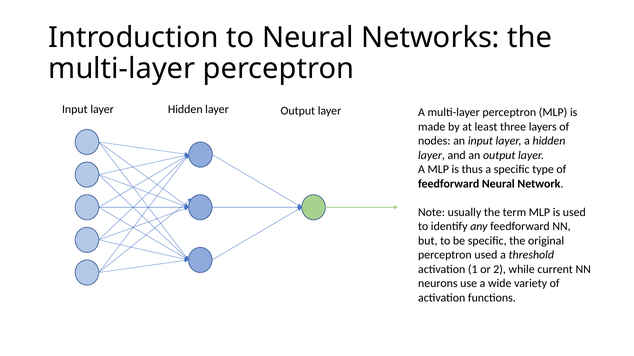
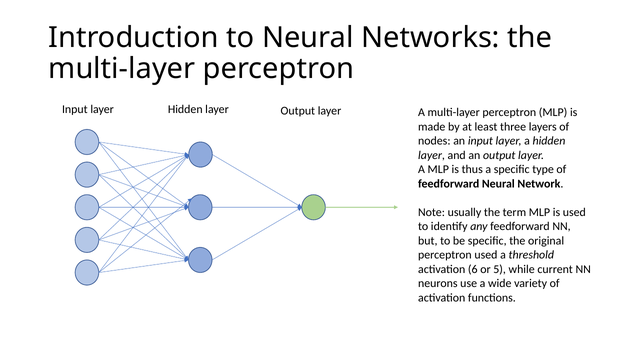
1: 1 -> 6
2: 2 -> 5
